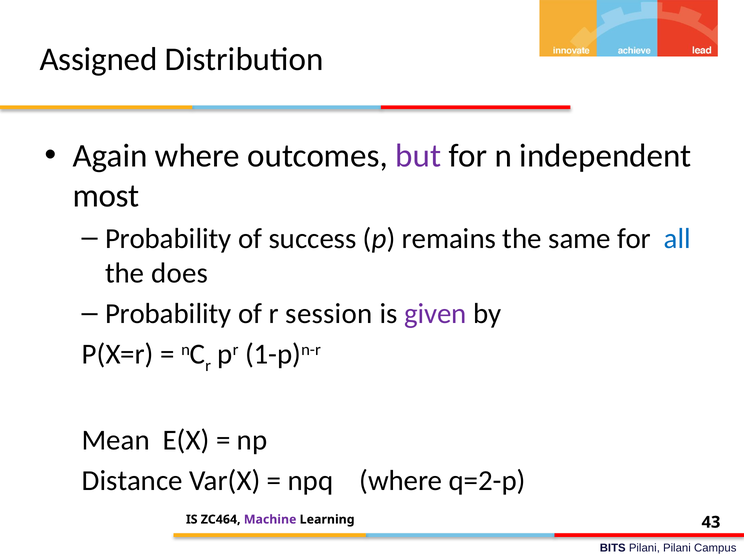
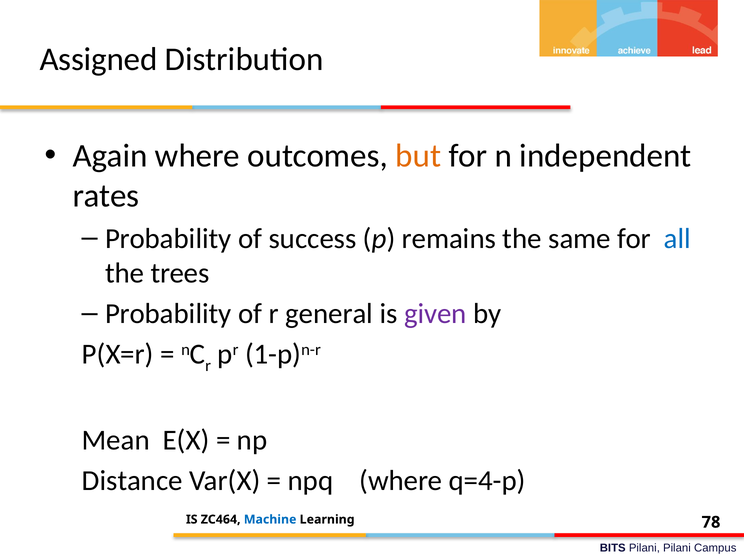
but colour: purple -> orange
most: most -> rates
does: does -> trees
session: session -> general
q=2-p: q=2-p -> q=4-p
Machine colour: purple -> blue
43: 43 -> 78
